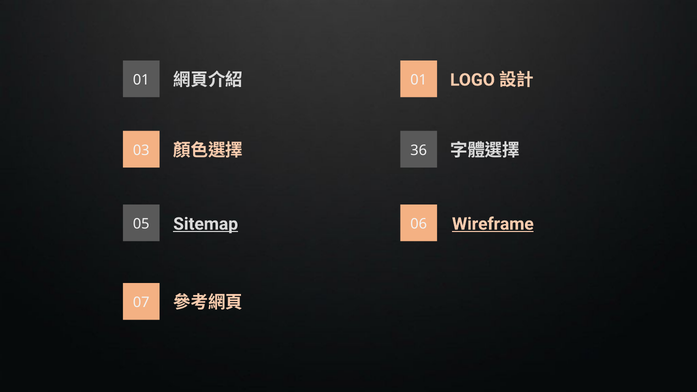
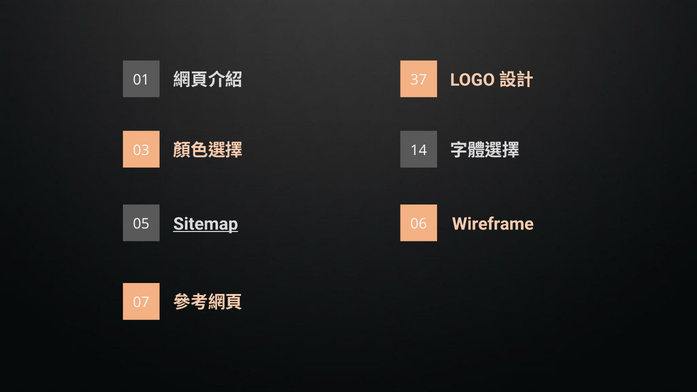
01 01: 01 -> 37
36: 36 -> 14
Wireframe underline: present -> none
